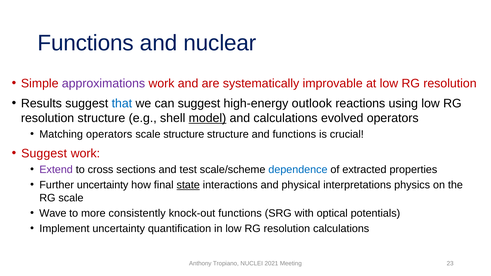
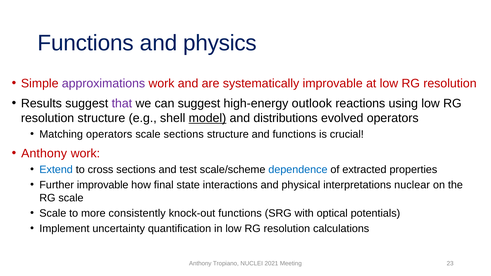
nuclear: nuclear -> physics
that colour: blue -> purple
and calculations: calculations -> distributions
scale structure: structure -> sections
Suggest at (44, 153): Suggest -> Anthony
Extend colour: purple -> blue
Further uncertainty: uncertainty -> improvable
state underline: present -> none
physics: physics -> nuclear
Wave at (53, 213): Wave -> Scale
